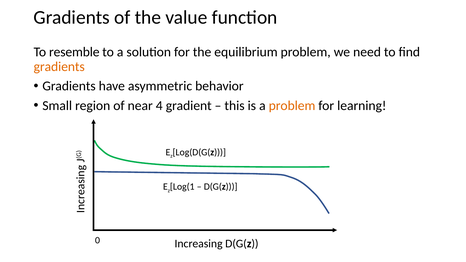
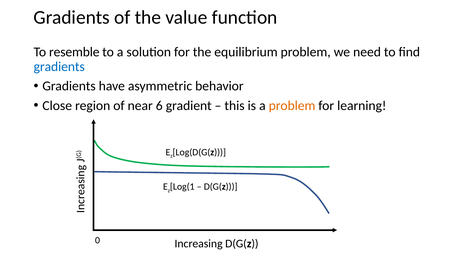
gradients at (59, 67) colour: orange -> blue
Small: Small -> Close
4: 4 -> 6
